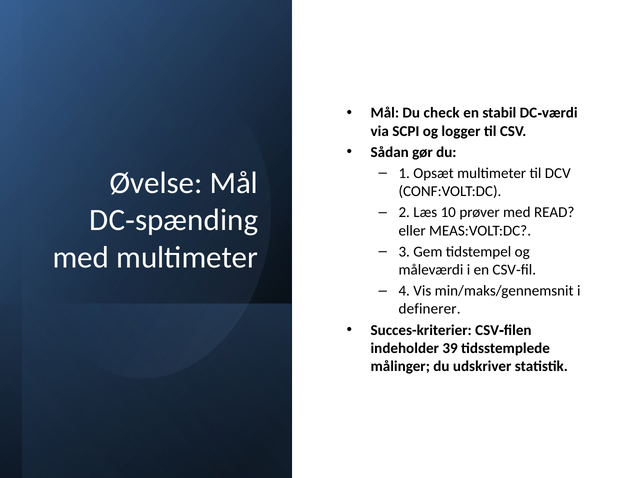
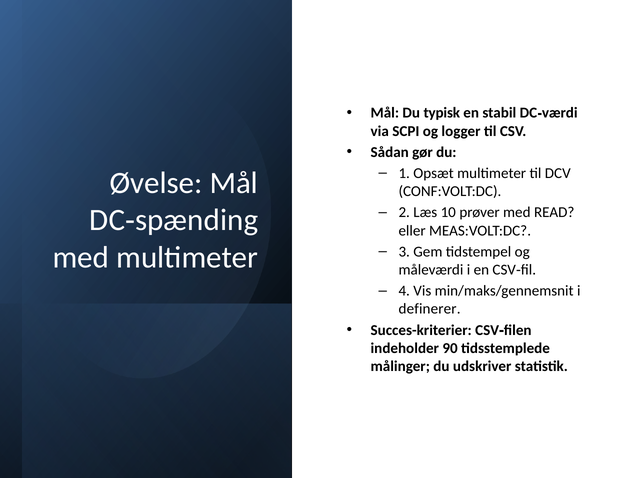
check: check -> typisk
39: 39 -> 90
